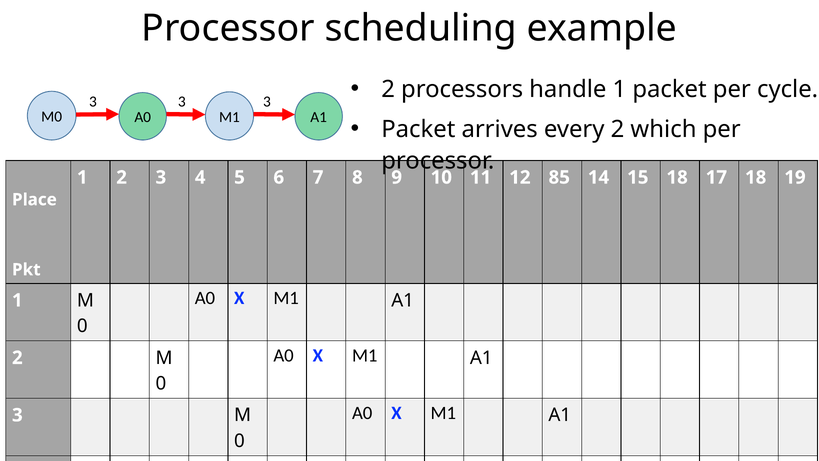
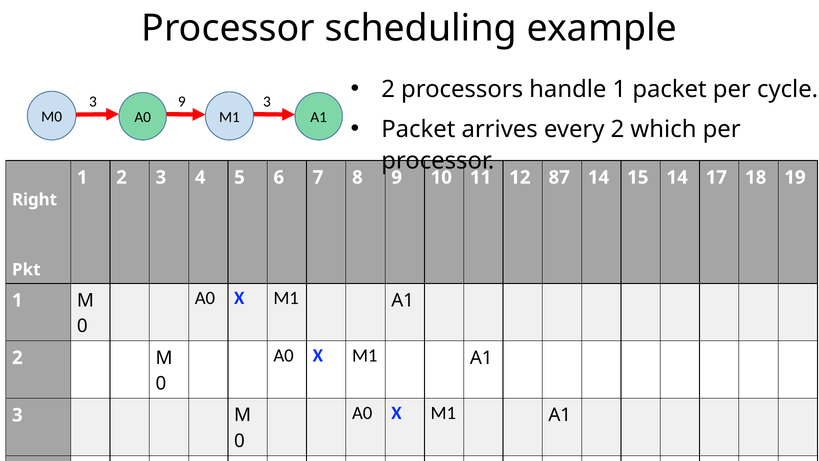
3 at (182, 102): 3 -> 9
85: 85 -> 87
15 18: 18 -> 14
Place: Place -> Right
